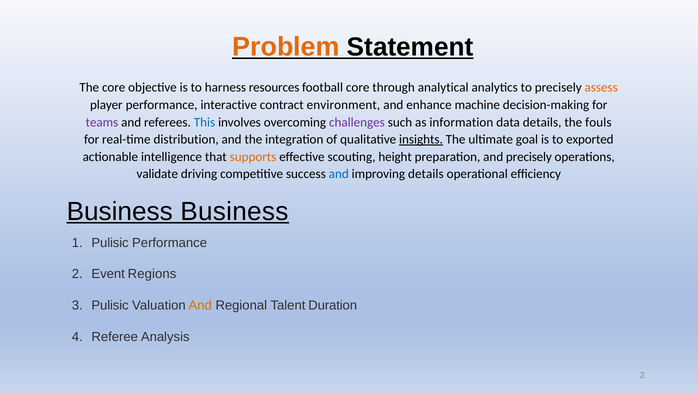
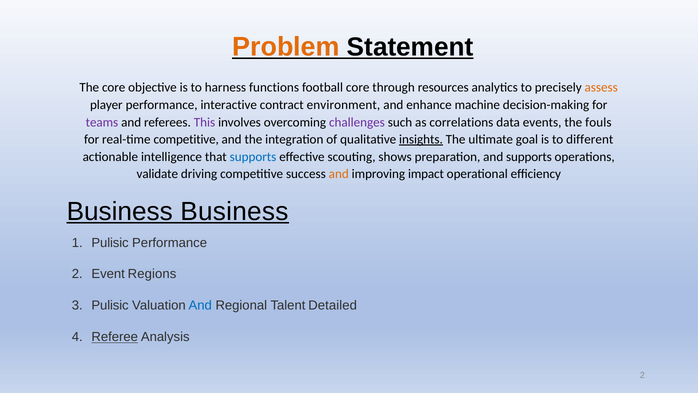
resources: resources -> functions
analytical: analytical -> resources
This colour: blue -> purple
information: information -> correlations
data details: details -> events
real-time distribution: distribution -> competitive
exported: exported -> different
supports at (253, 157) colour: orange -> blue
height: height -> shows
and precisely: precisely -> supports
and at (339, 174) colour: blue -> orange
improving details: details -> impact
And at (200, 305) colour: orange -> blue
Duration: Duration -> Detailed
Referee underline: none -> present
